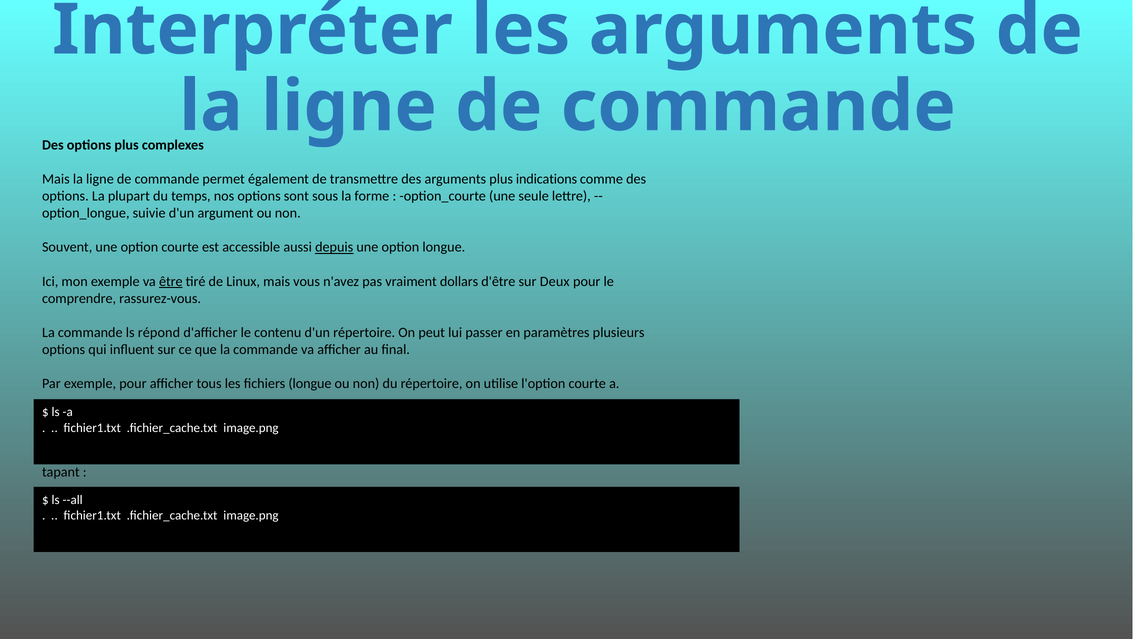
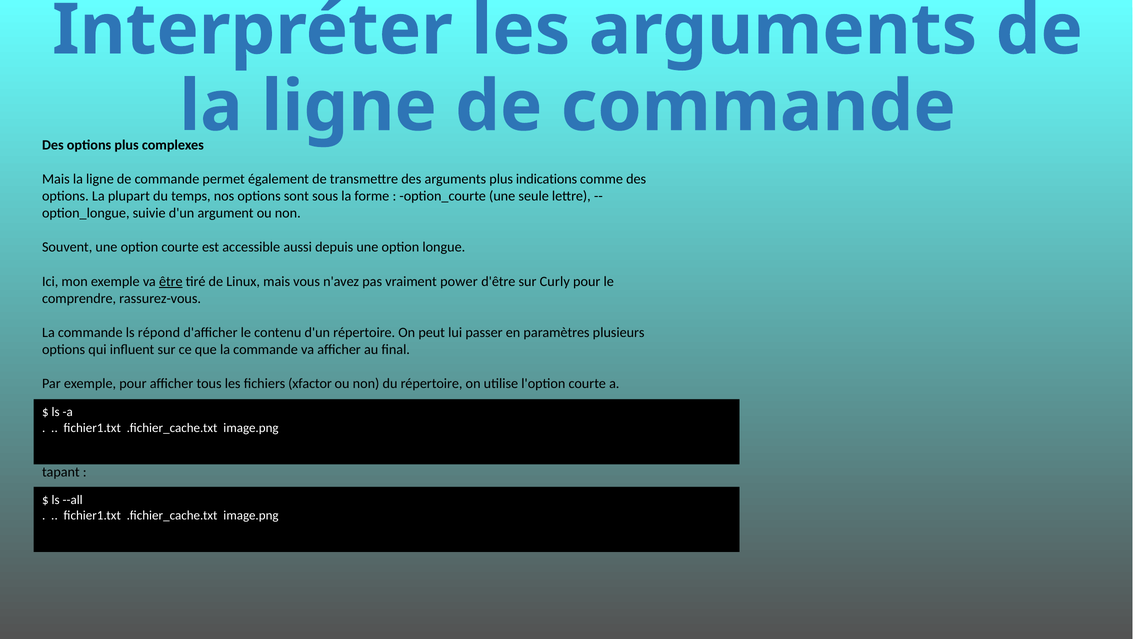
depuis at (334, 247) underline: present -> none
dollars: dollars -> power
Deux: Deux -> Curly
fichiers longue: longue -> xfactor
